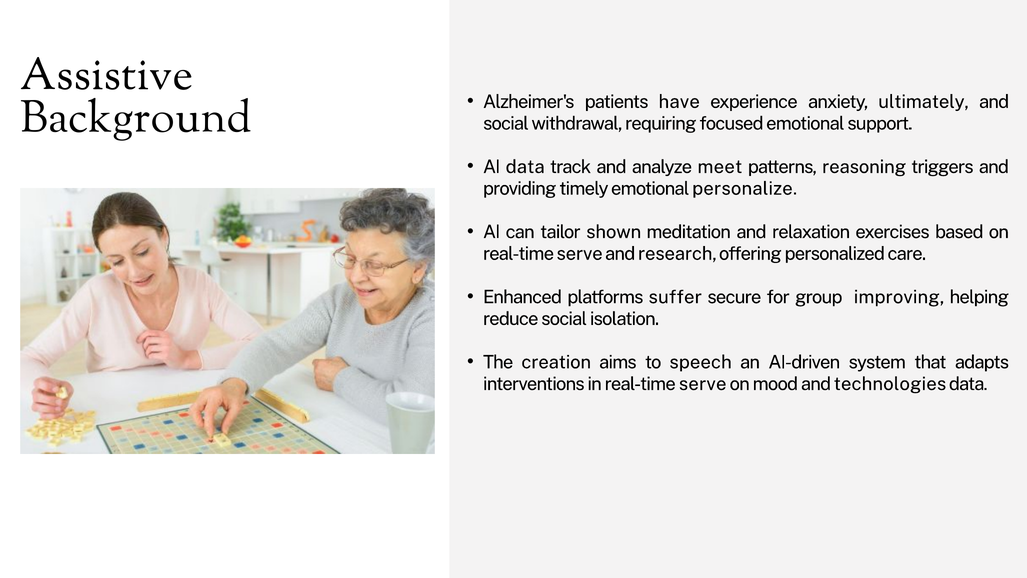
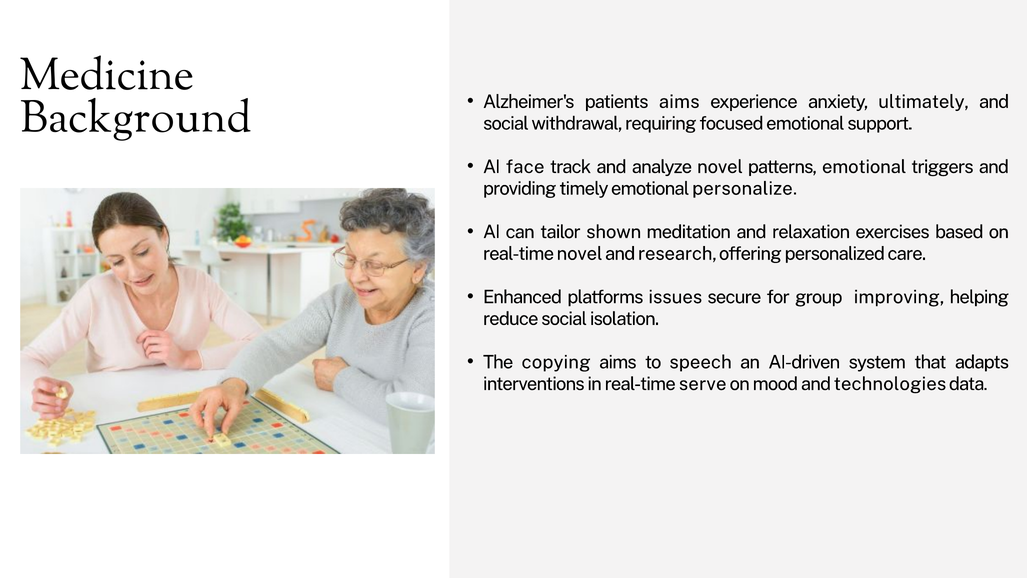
Assistive: Assistive -> Medicine
patients have: have -> aims
AI data: data -> face
analyze meet: meet -> novel
patterns reasoning: reasoning -> emotional
serve at (580, 254): serve -> novel
suffer: suffer -> issues
creation: creation -> copying
